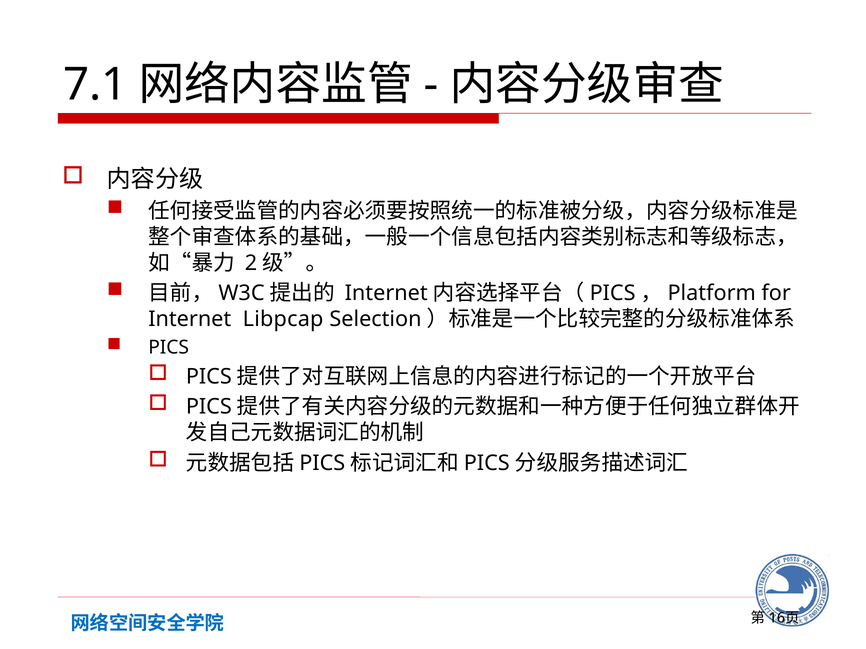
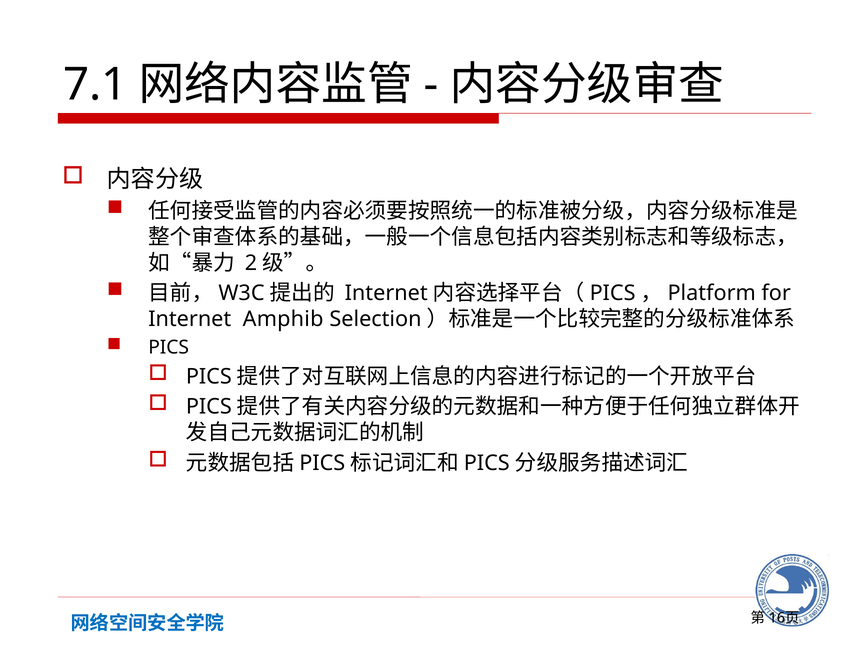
Libpcap: Libpcap -> Amphib
